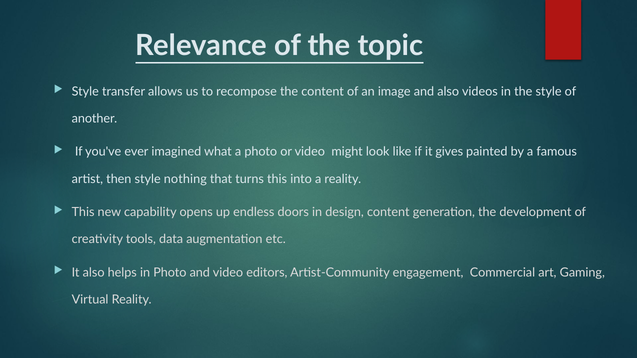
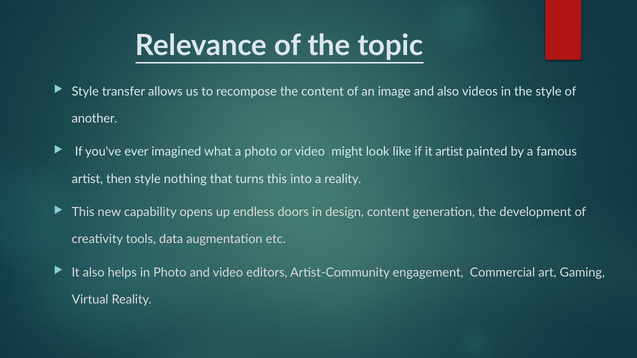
it gives: gives -> artist
